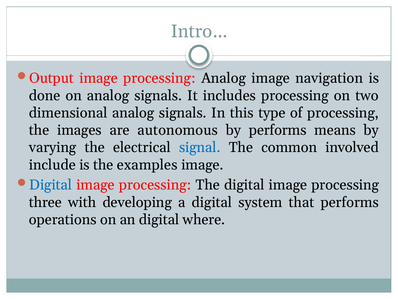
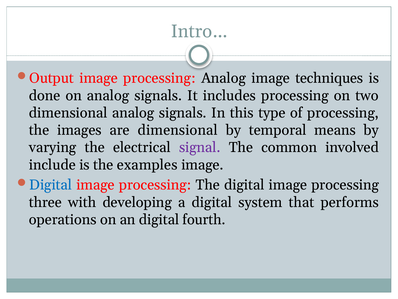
navigation: navigation -> techniques
are autonomous: autonomous -> dimensional
by performs: performs -> temporal
signal colour: blue -> purple
where: where -> fourth
